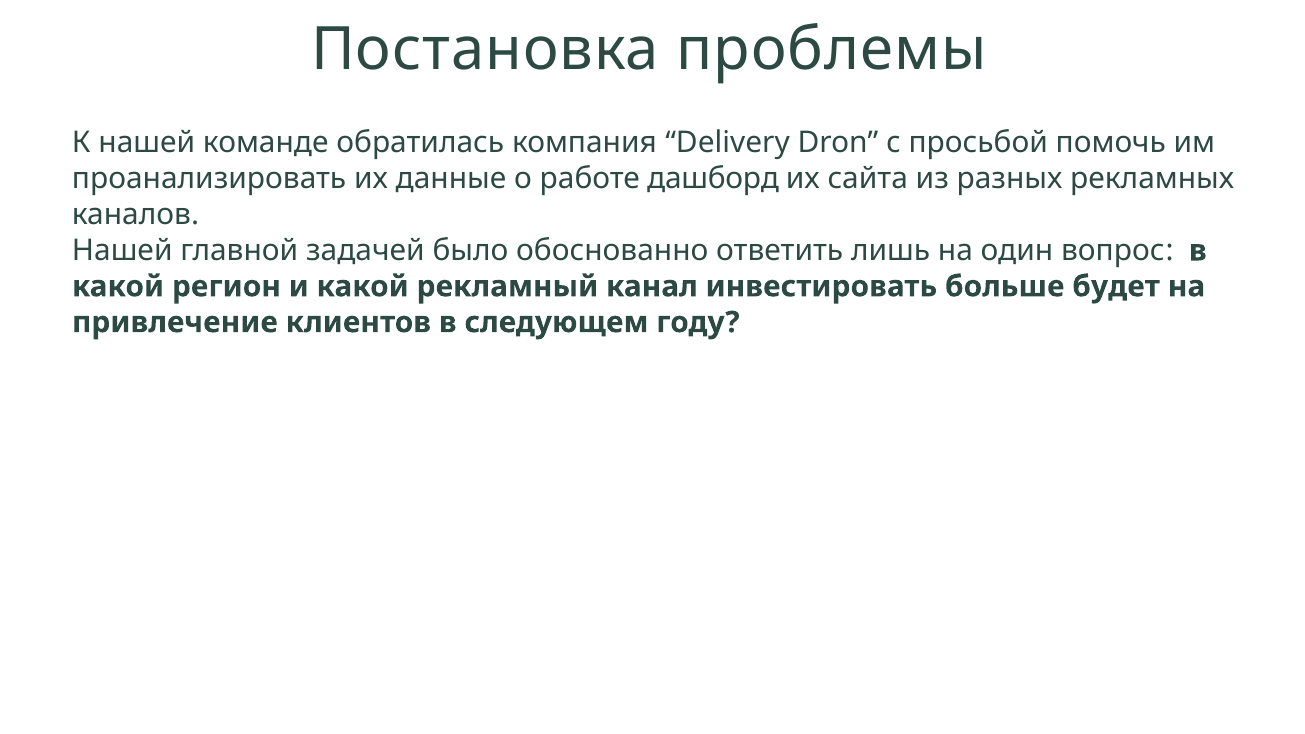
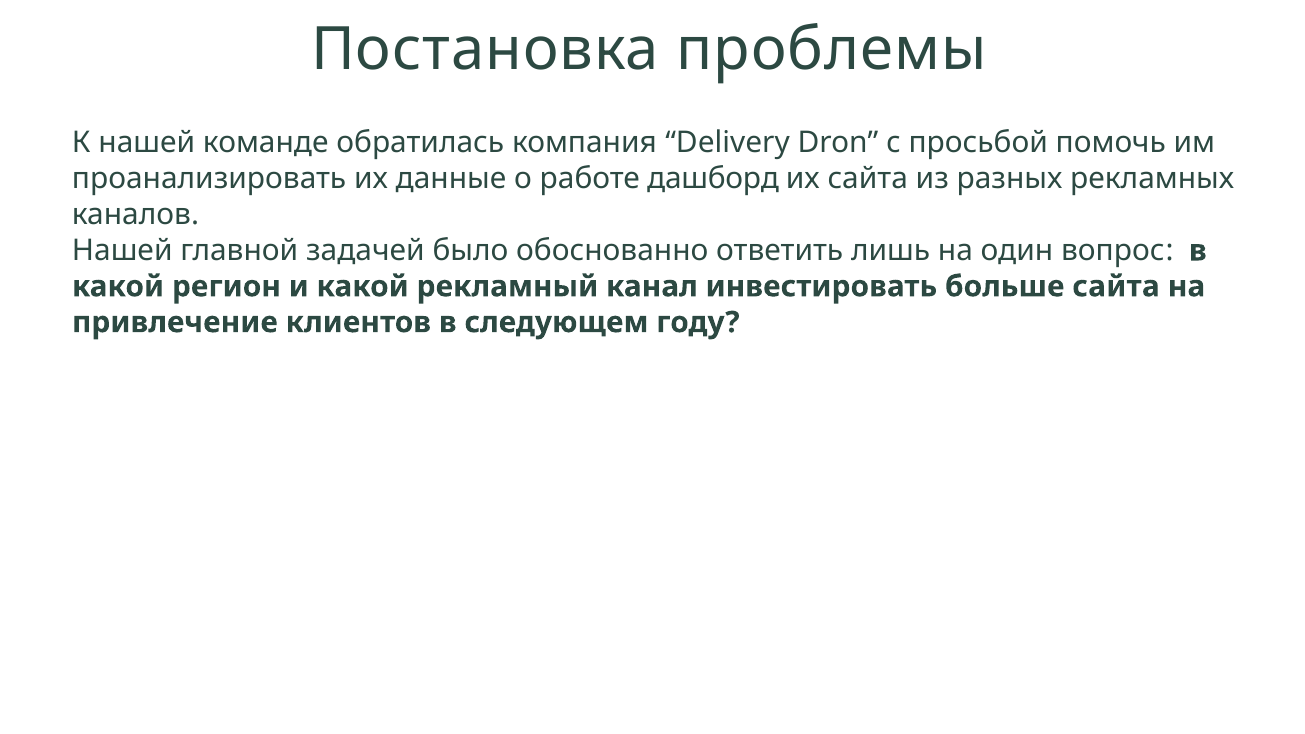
больше будет: будет -> сайта
